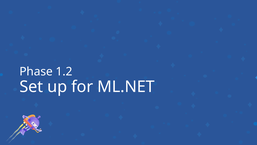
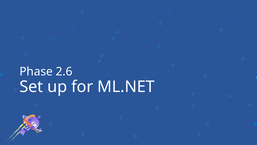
1.2: 1.2 -> 2.6
